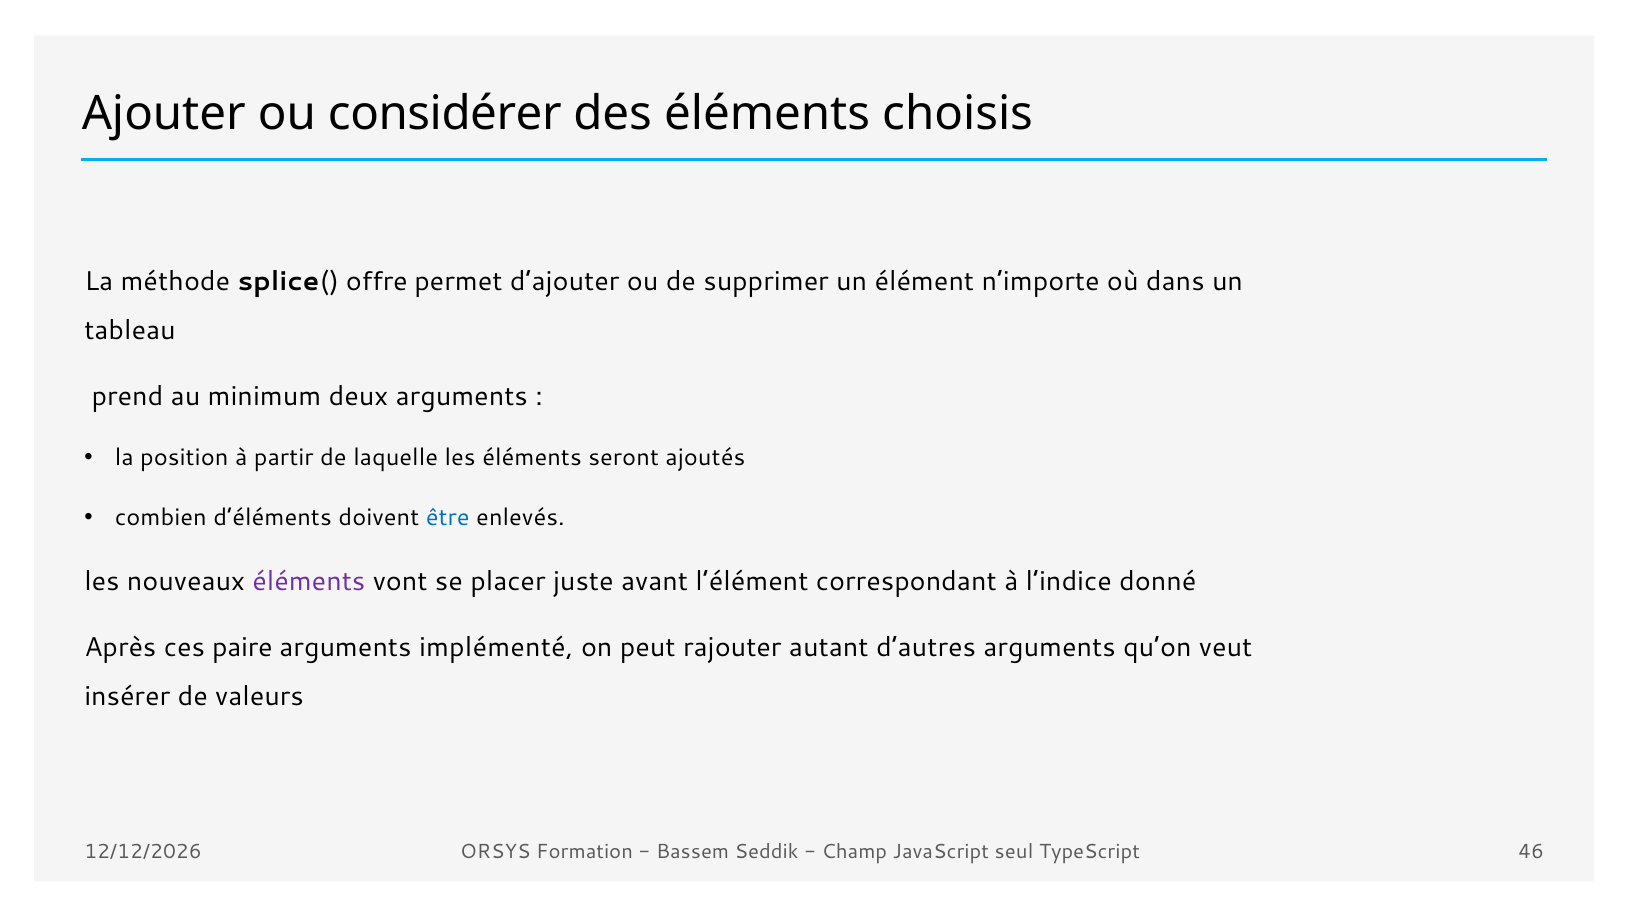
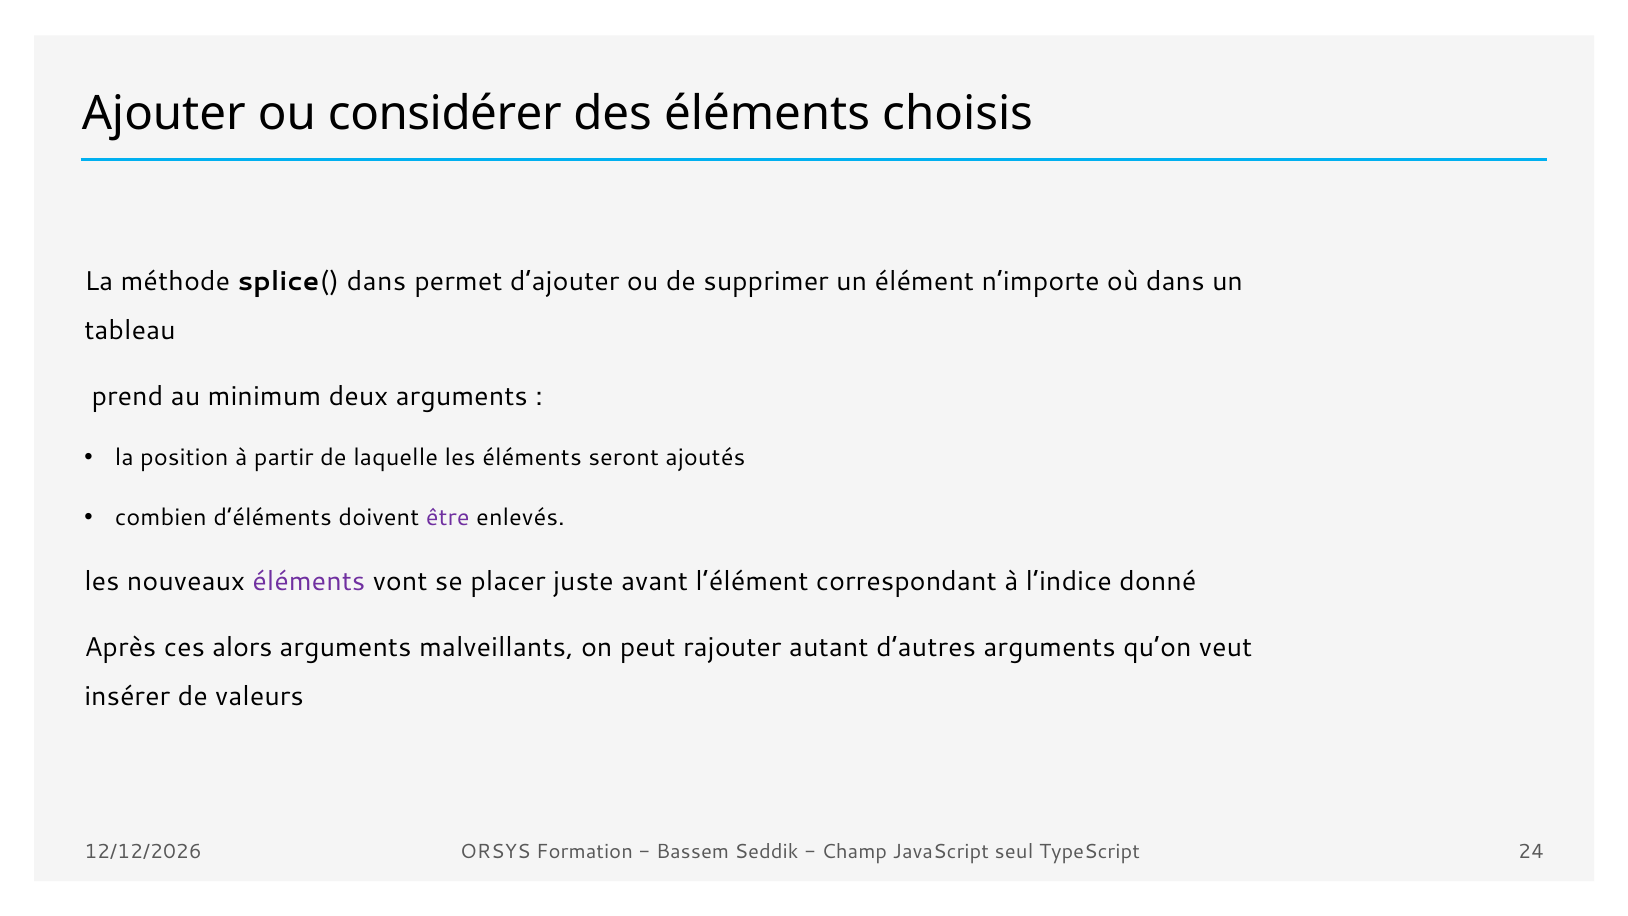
splice( offre: offre -> dans
être colour: blue -> purple
paire: paire -> alors
implémenté: implémenté -> malveillants
46: 46 -> 24
